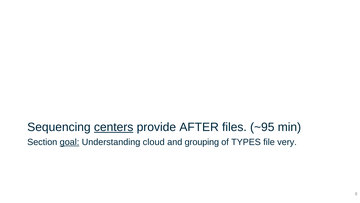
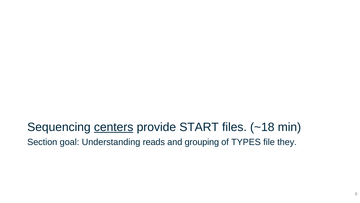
AFTER: AFTER -> START
~95: ~95 -> ~18
goal underline: present -> none
cloud: cloud -> reads
very: very -> they
